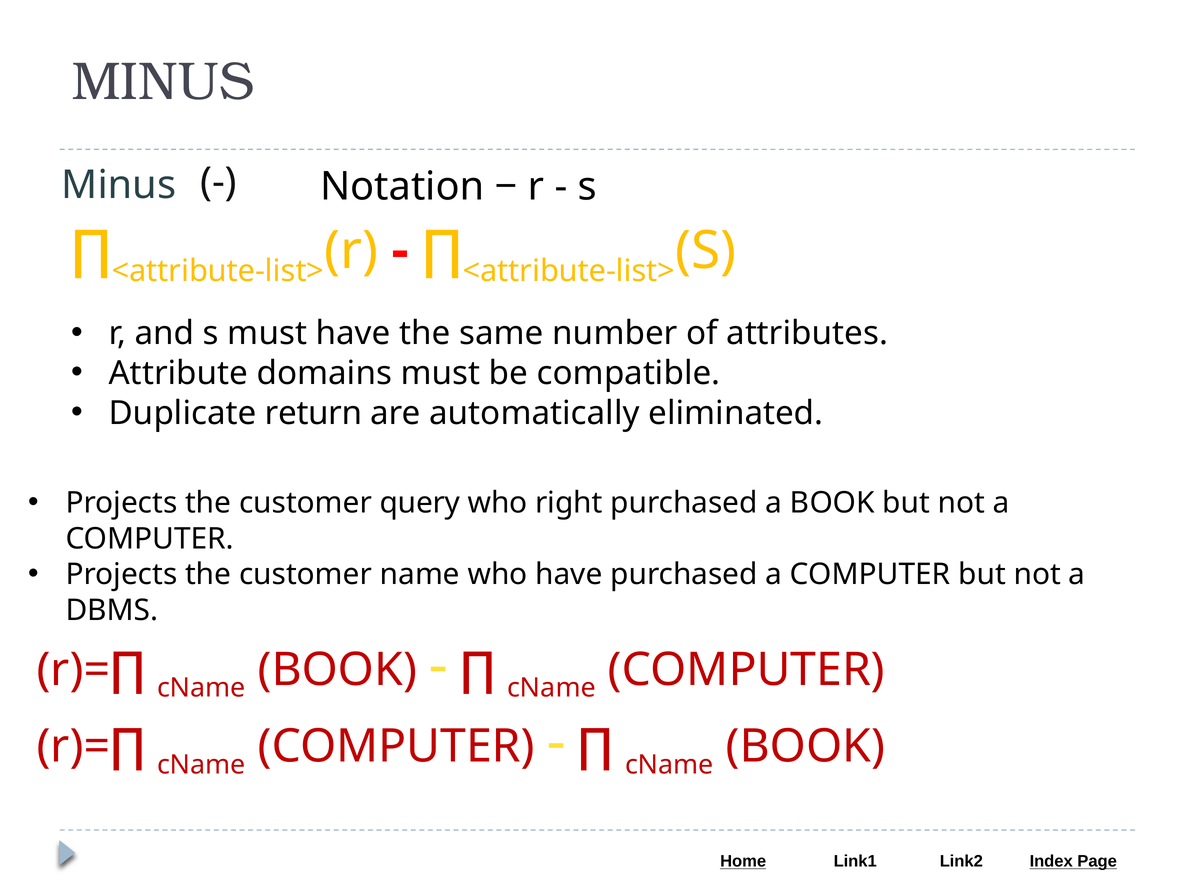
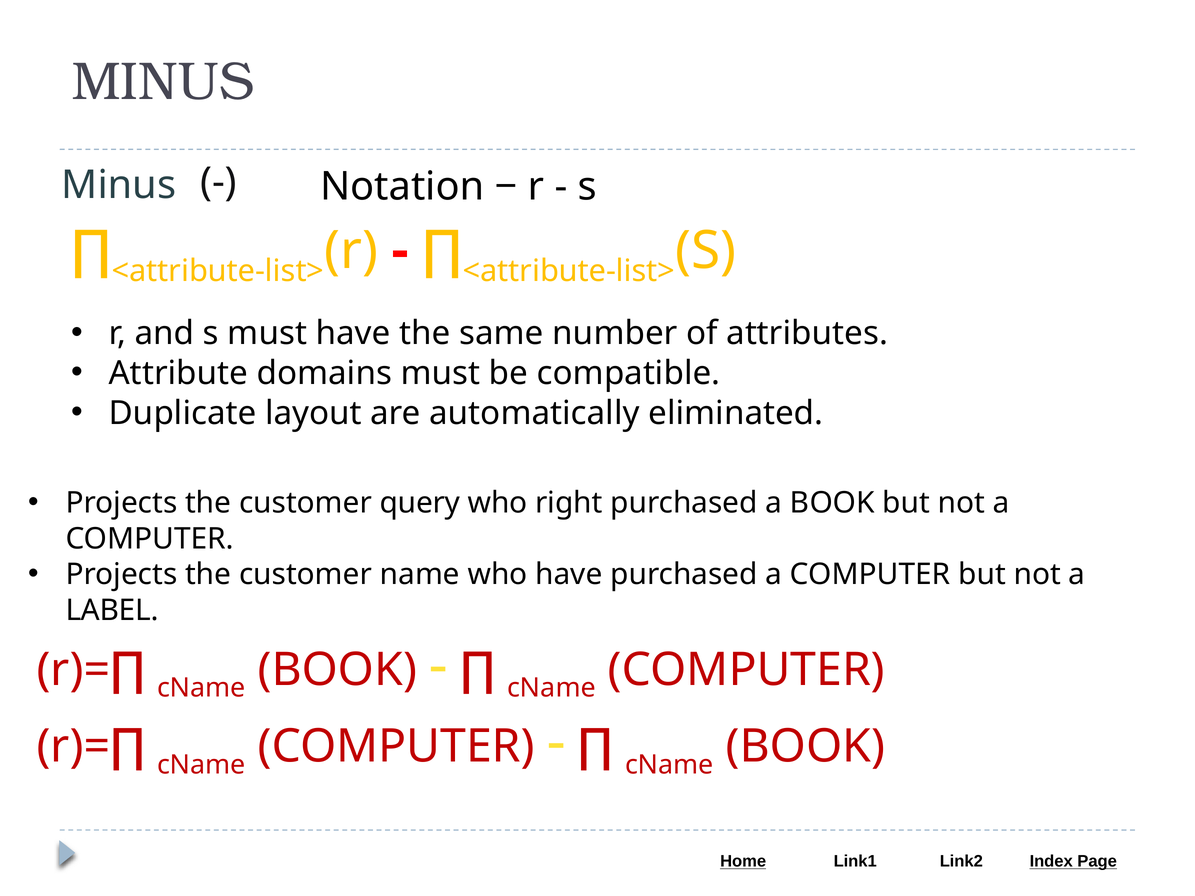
return: return -> layout
DBMS: DBMS -> LABEL
